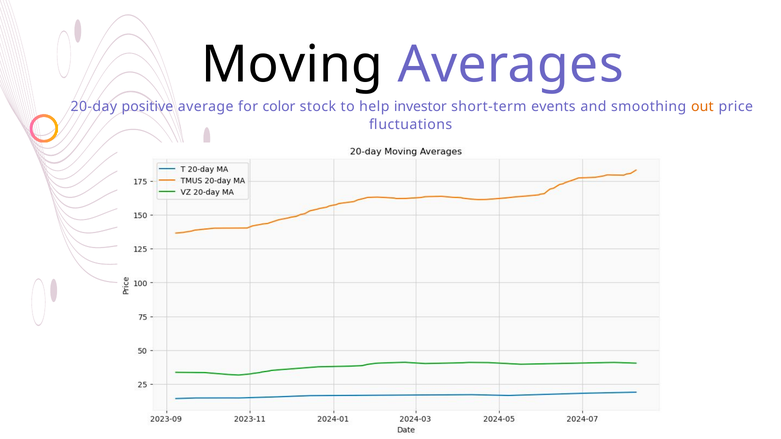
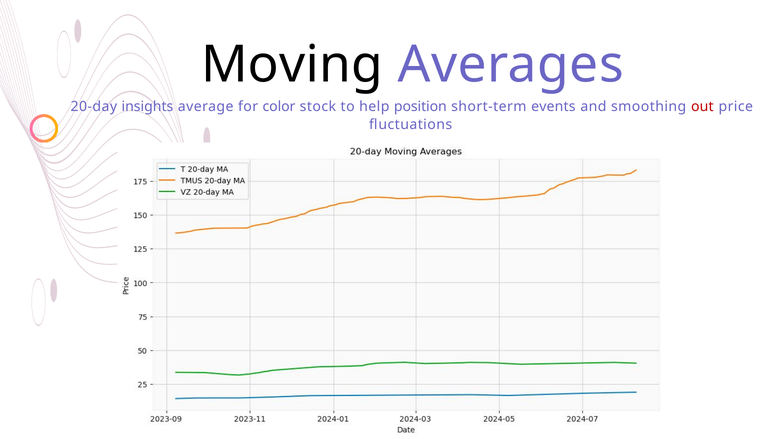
positive: positive -> insights
investor: investor -> position
out colour: orange -> red
